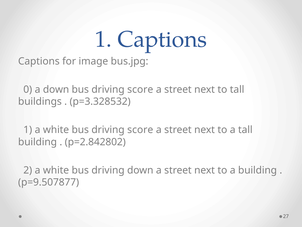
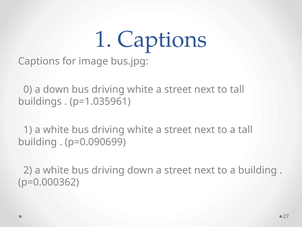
score at (140, 89): score -> white
p=3.328532: p=3.328532 -> p=1.035961
white bus driving score: score -> white
p=2.842802: p=2.842802 -> p=0.090699
p=9.507877: p=9.507877 -> p=0.000362
